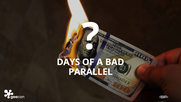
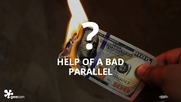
DAYS: DAYS -> HELP
